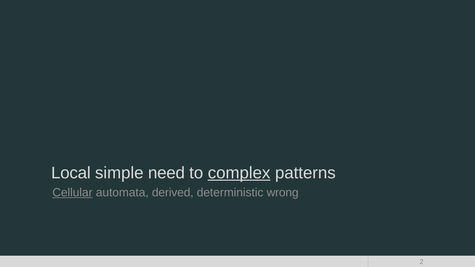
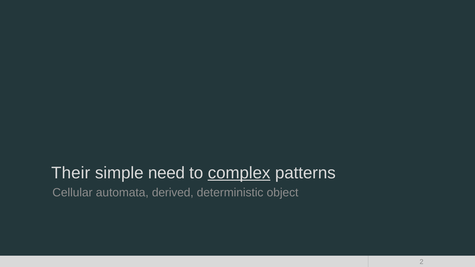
Local: Local -> Their
Cellular underline: present -> none
wrong: wrong -> object
